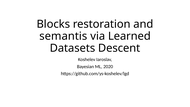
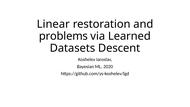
Blocks: Blocks -> Linear
semantis: semantis -> problems
